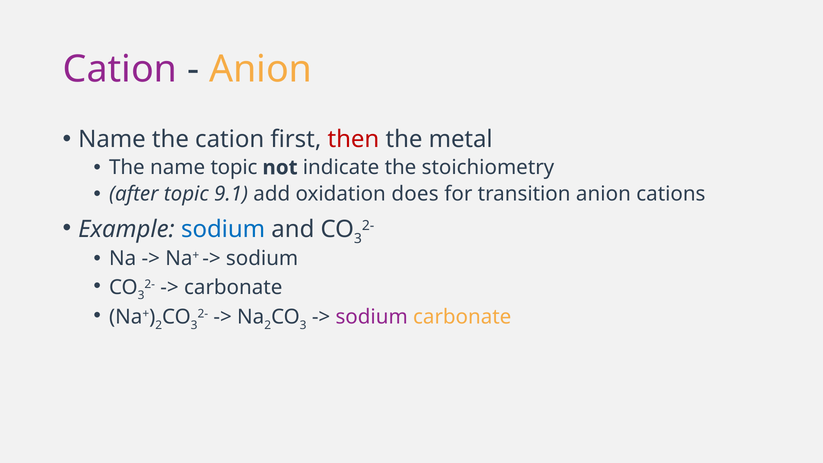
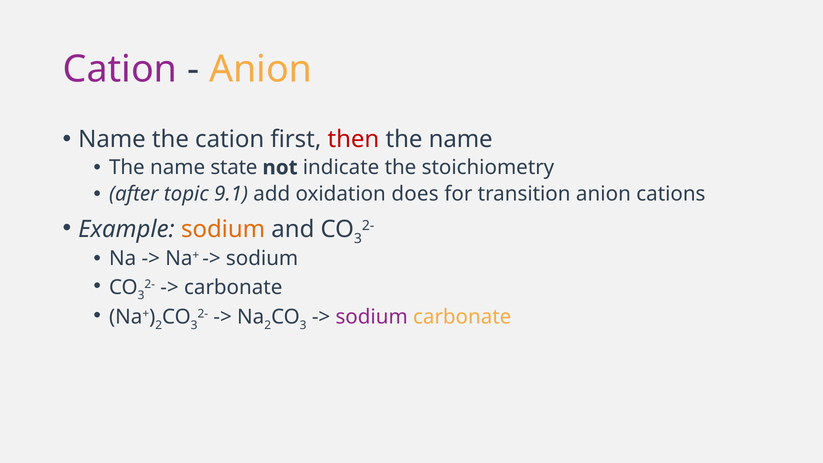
metal at (461, 139): metal -> name
name topic: topic -> state
sodium at (223, 229) colour: blue -> orange
